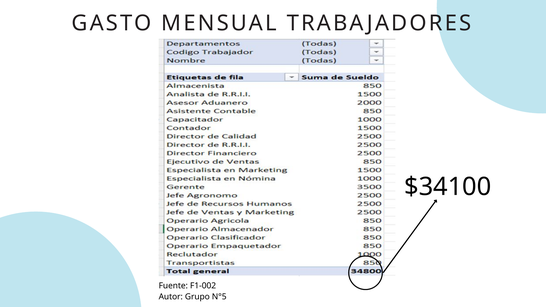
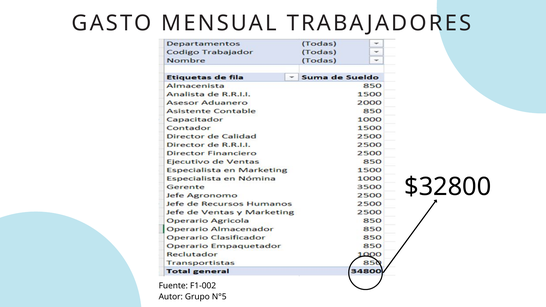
$34100: $34100 -> $32800
